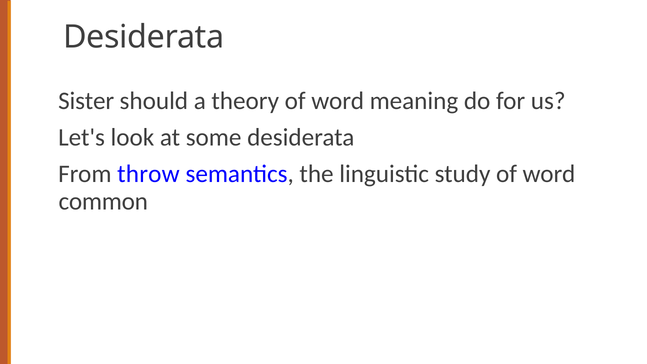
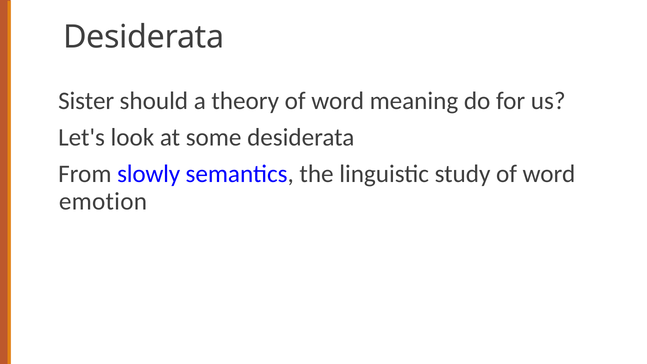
throw: throw -> slowly
common: common -> emotion
